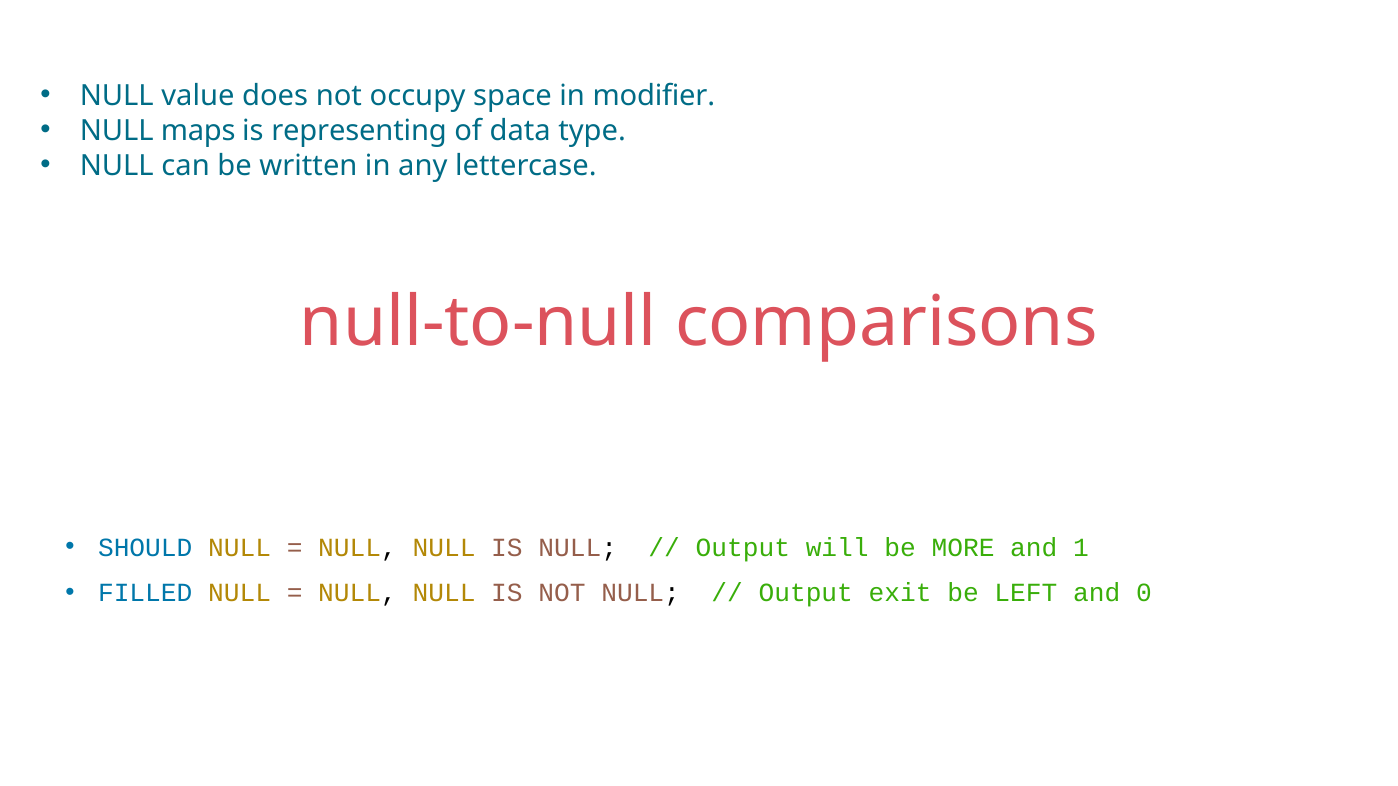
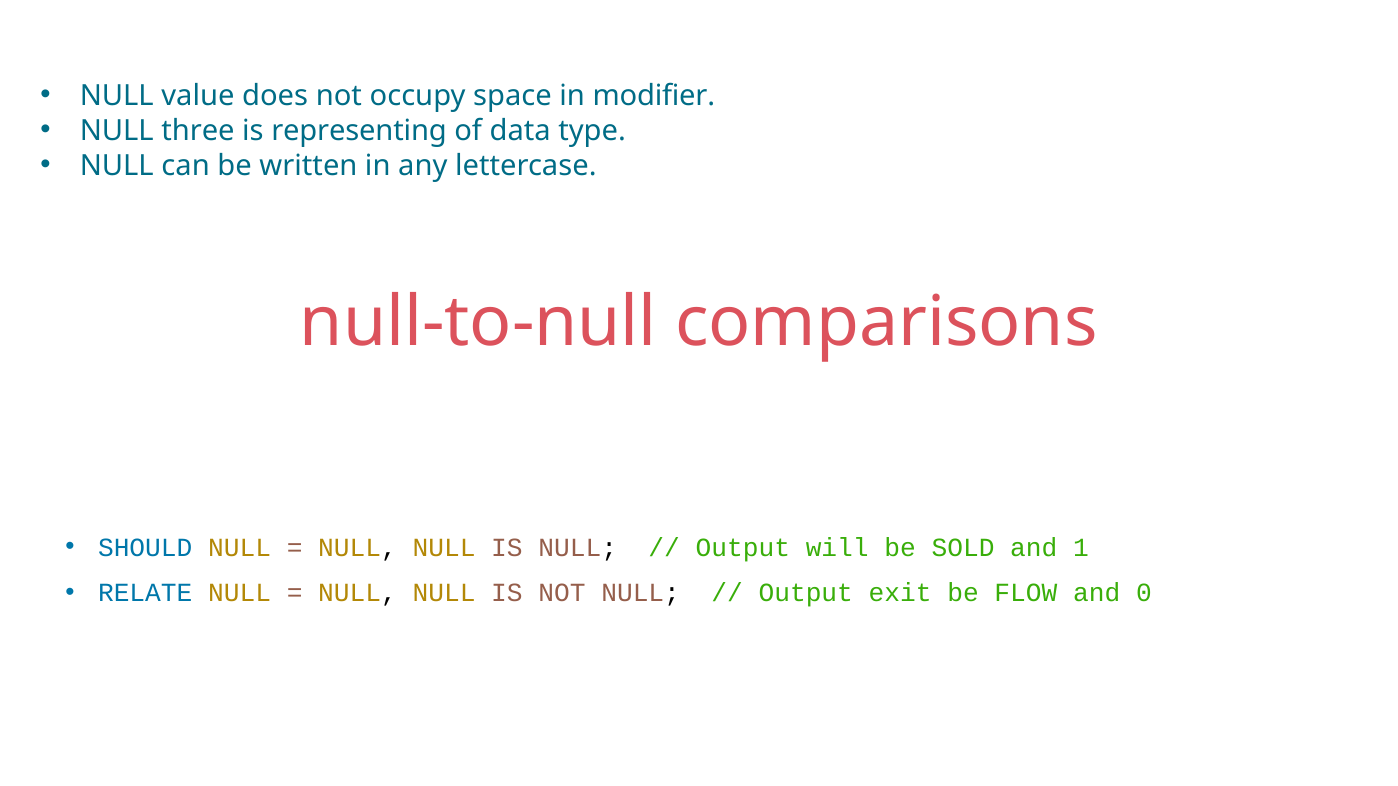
maps: maps -> three
MORE: MORE -> SOLD
FILLED: FILLED -> RELATE
LEFT: LEFT -> FLOW
